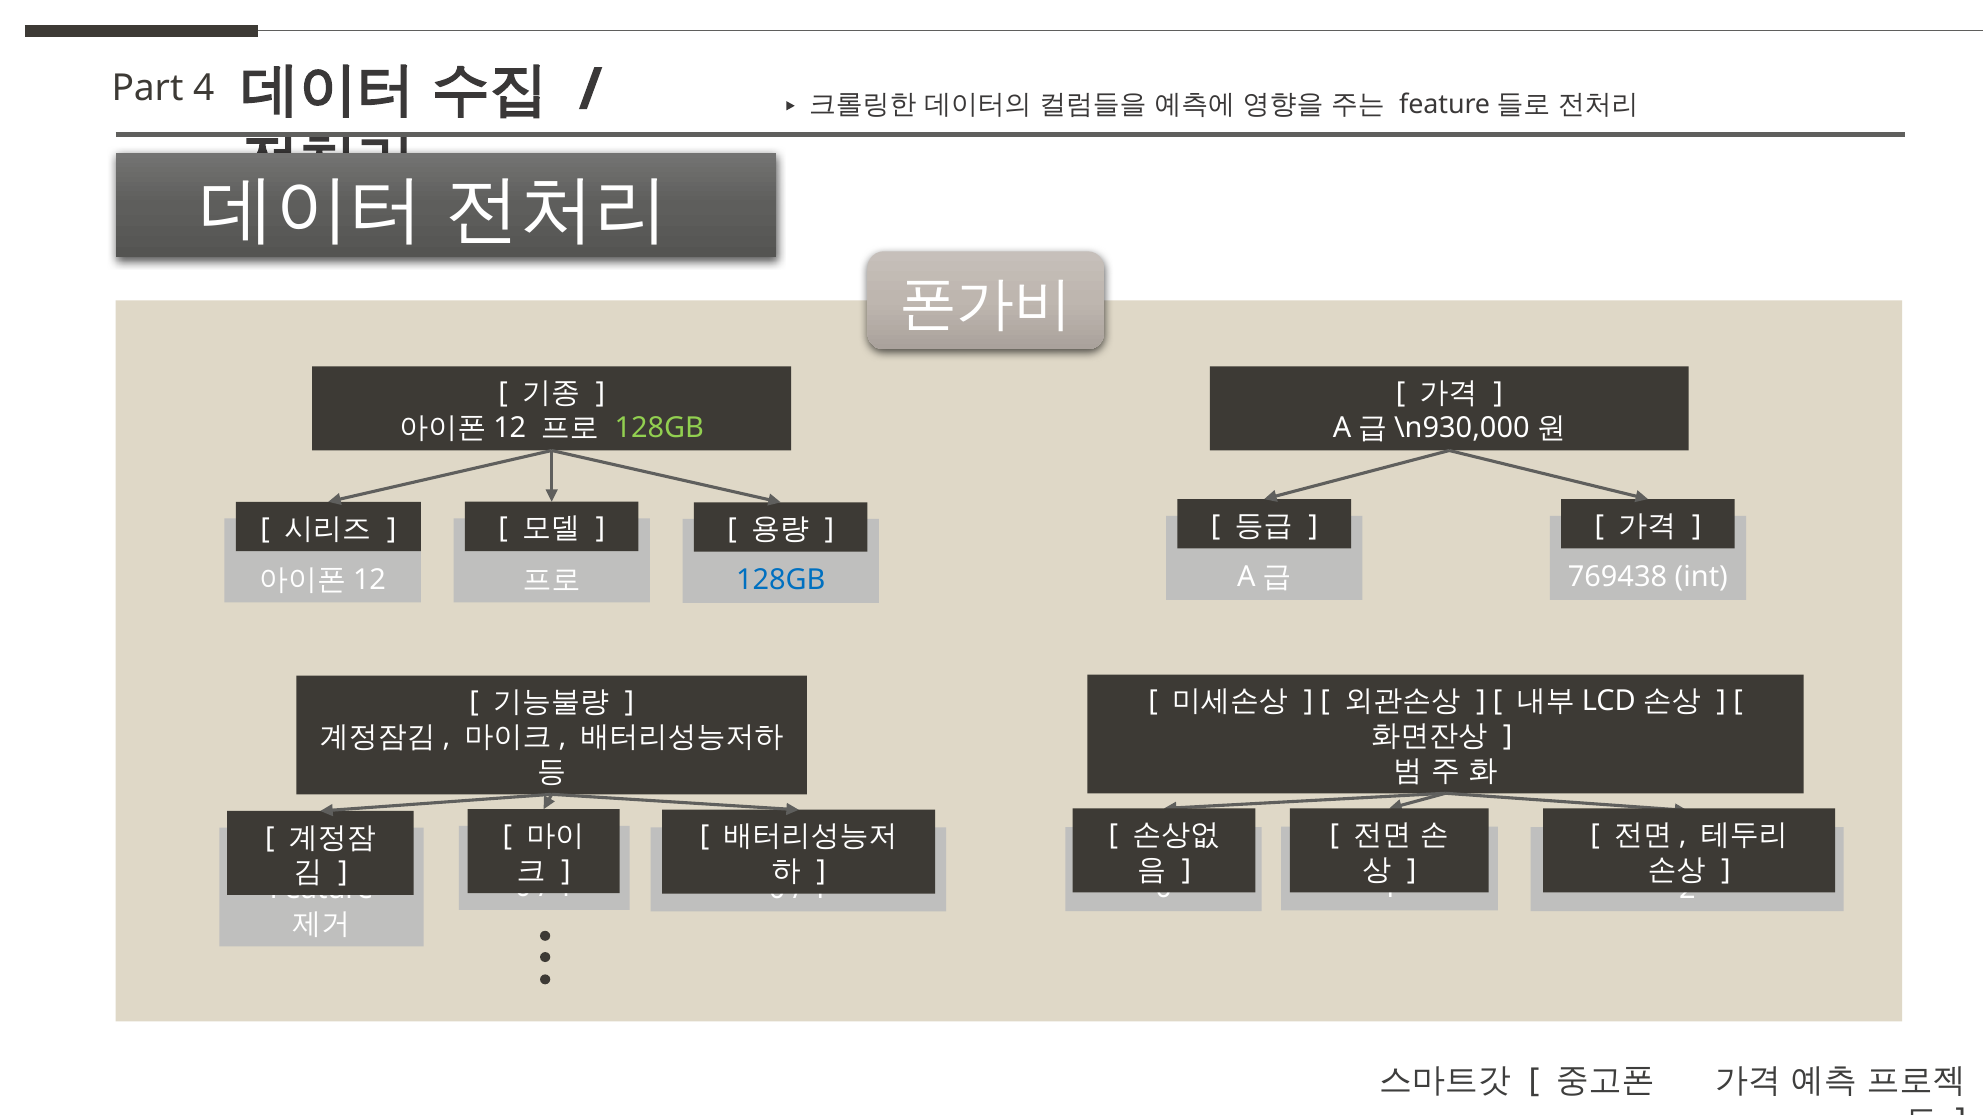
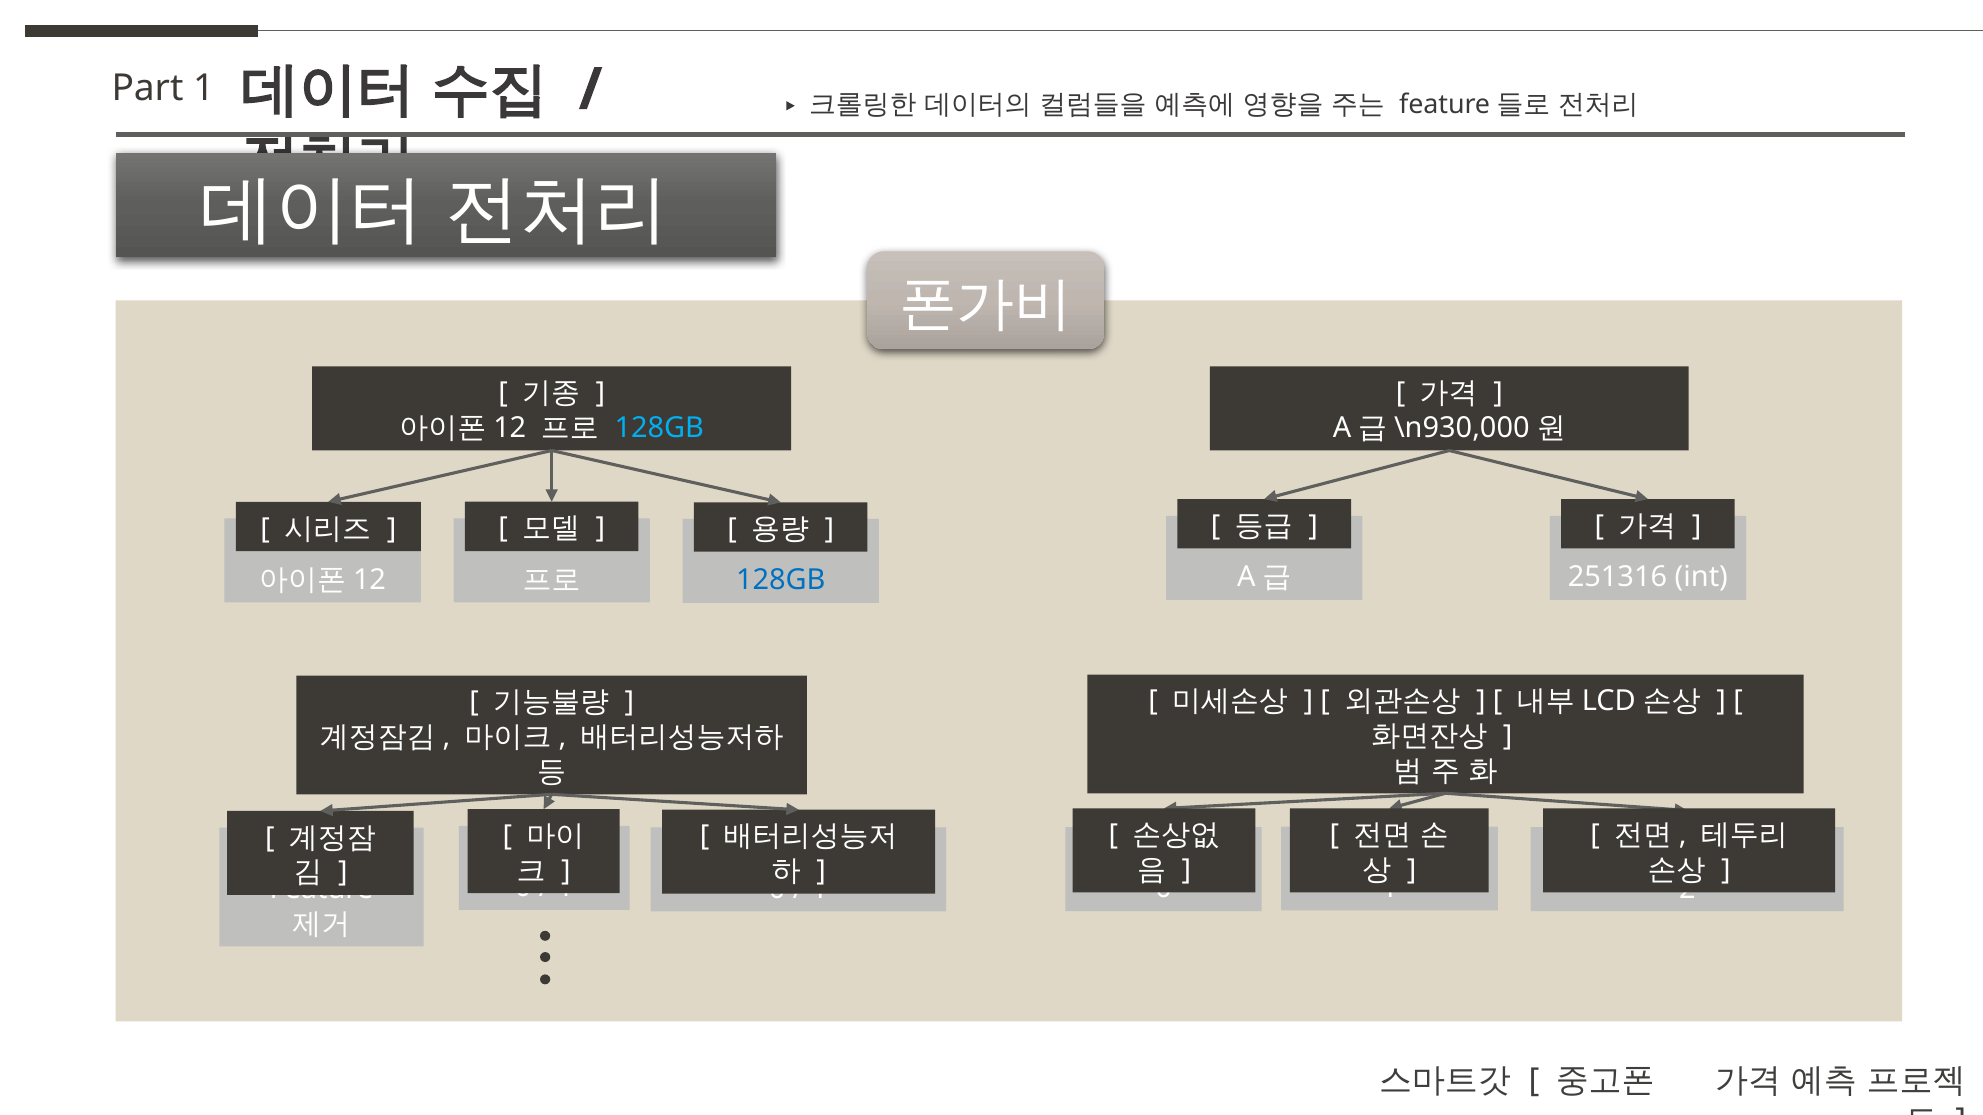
Part 4: 4 -> 1
128GB at (659, 428) colour: light green -> light blue
769438: 769438 -> 251316
